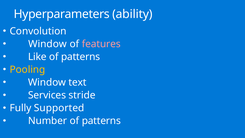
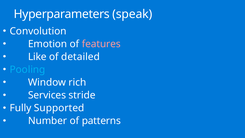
ability: ability -> speak
Window at (48, 44): Window -> Emotion
patterns at (81, 57): patterns -> detailed
Pooling colour: yellow -> light blue
text: text -> rich
